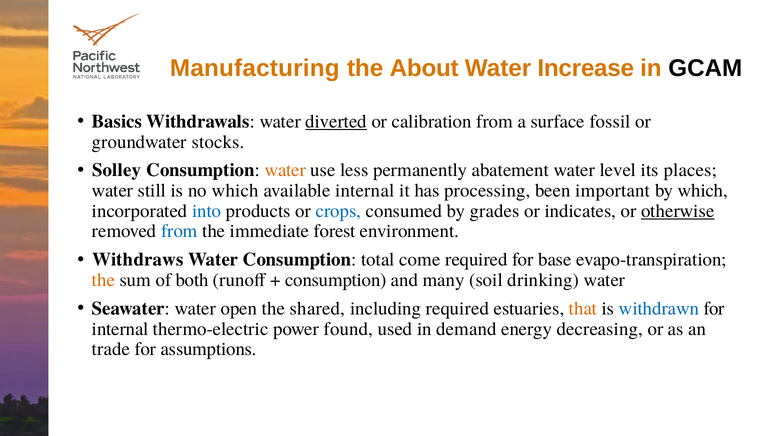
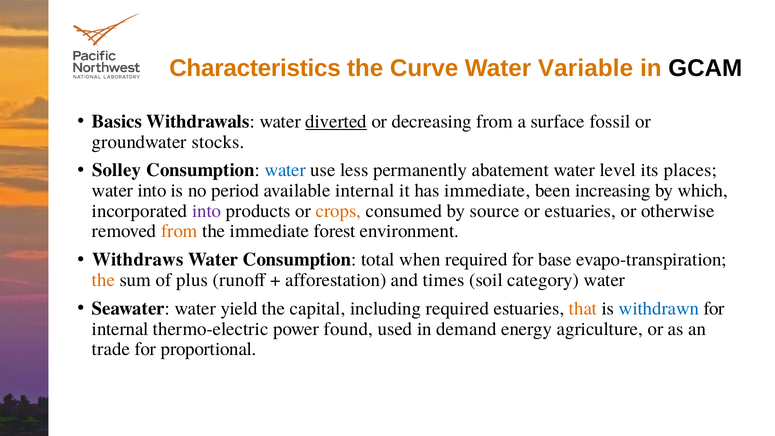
Manufacturing: Manufacturing -> Characteristics
About: About -> Curve
Increase: Increase -> Variable
calibration: calibration -> decreasing
water at (285, 170) colour: orange -> blue
water still: still -> into
no which: which -> period
has processing: processing -> immediate
important: important -> increasing
into at (207, 211) colour: blue -> purple
crops colour: blue -> orange
grades: grades -> source
or indicates: indicates -> estuaries
otherwise underline: present -> none
from at (179, 231) colour: blue -> orange
come: come -> when
both: both -> plus
consumption at (336, 280): consumption -> afforestation
many: many -> times
drinking: drinking -> category
open: open -> yield
shared: shared -> capital
decreasing: decreasing -> agriculture
assumptions: assumptions -> proportional
